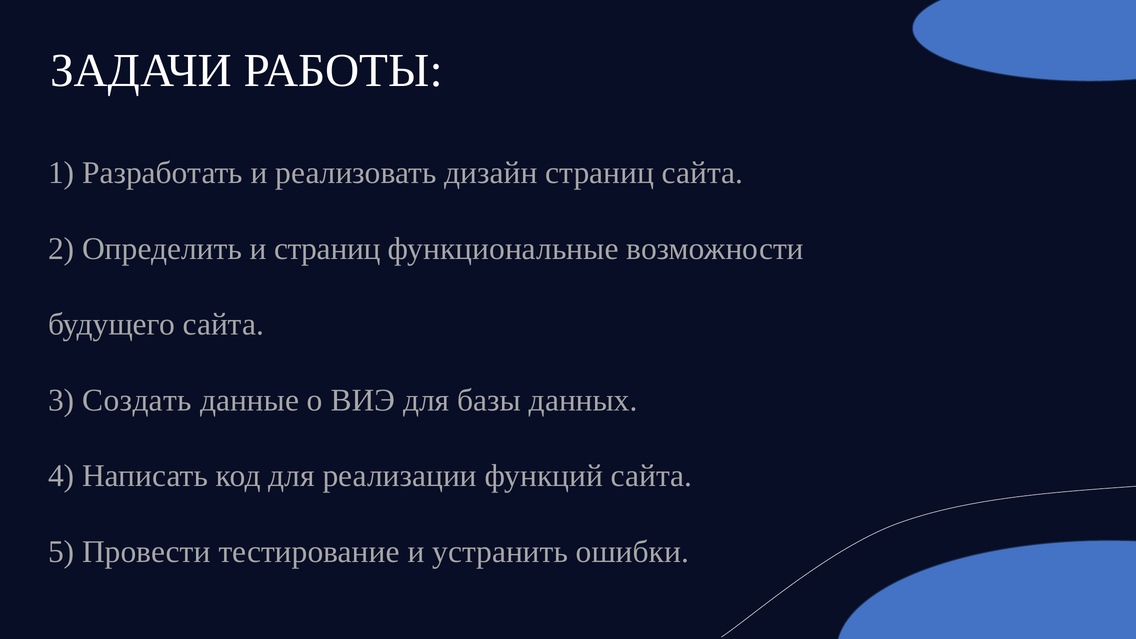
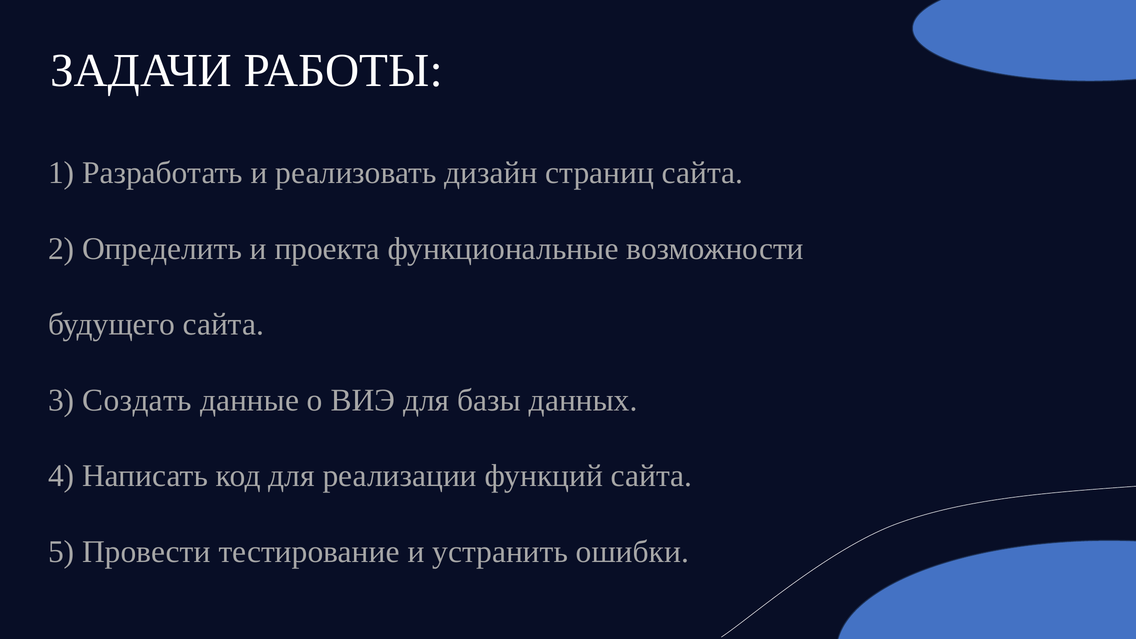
и страниц: страниц -> проекта
